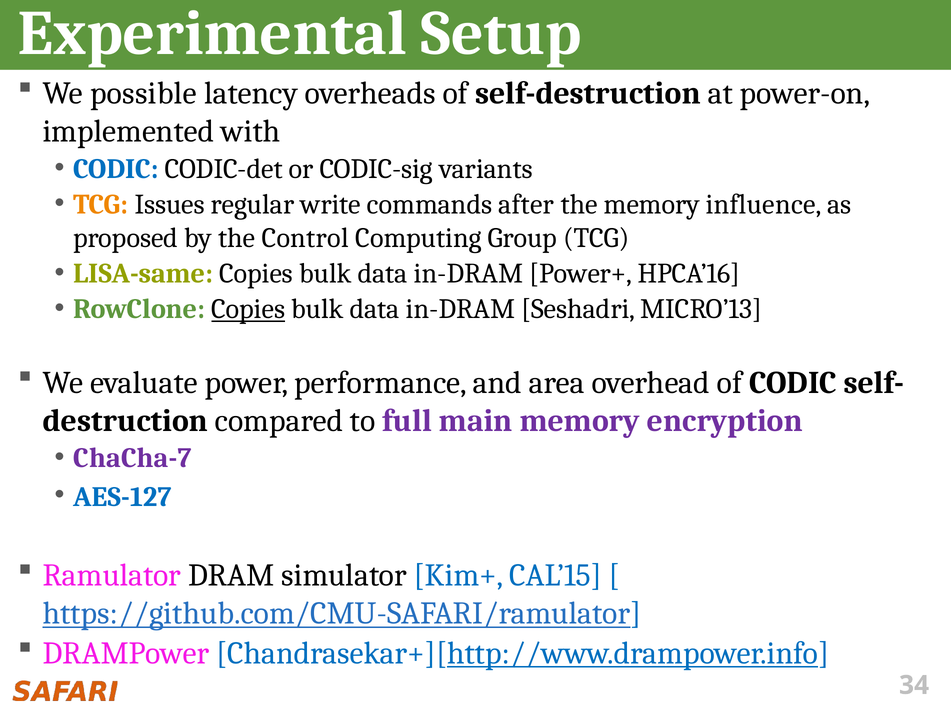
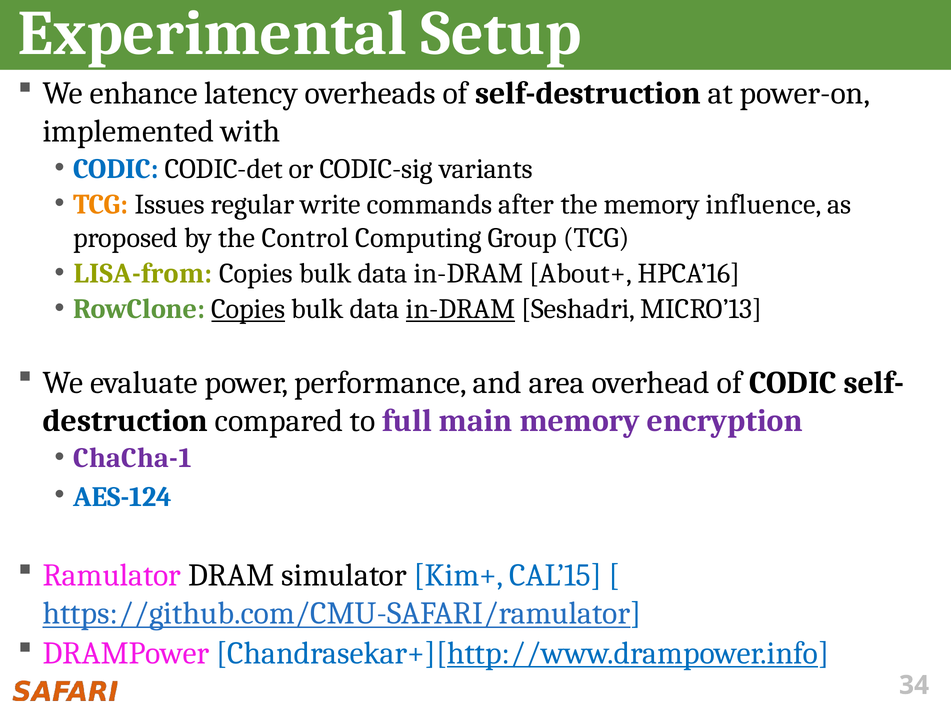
possible: possible -> enhance
LISA-same: LISA-same -> LISA-from
Power+: Power+ -> About+
in-DRAM at (460, 309) underline: none -> present
ChaCha-7: ChaCha-7 -> ChaCha-1
AES-127: AES-127 -> AES-124
